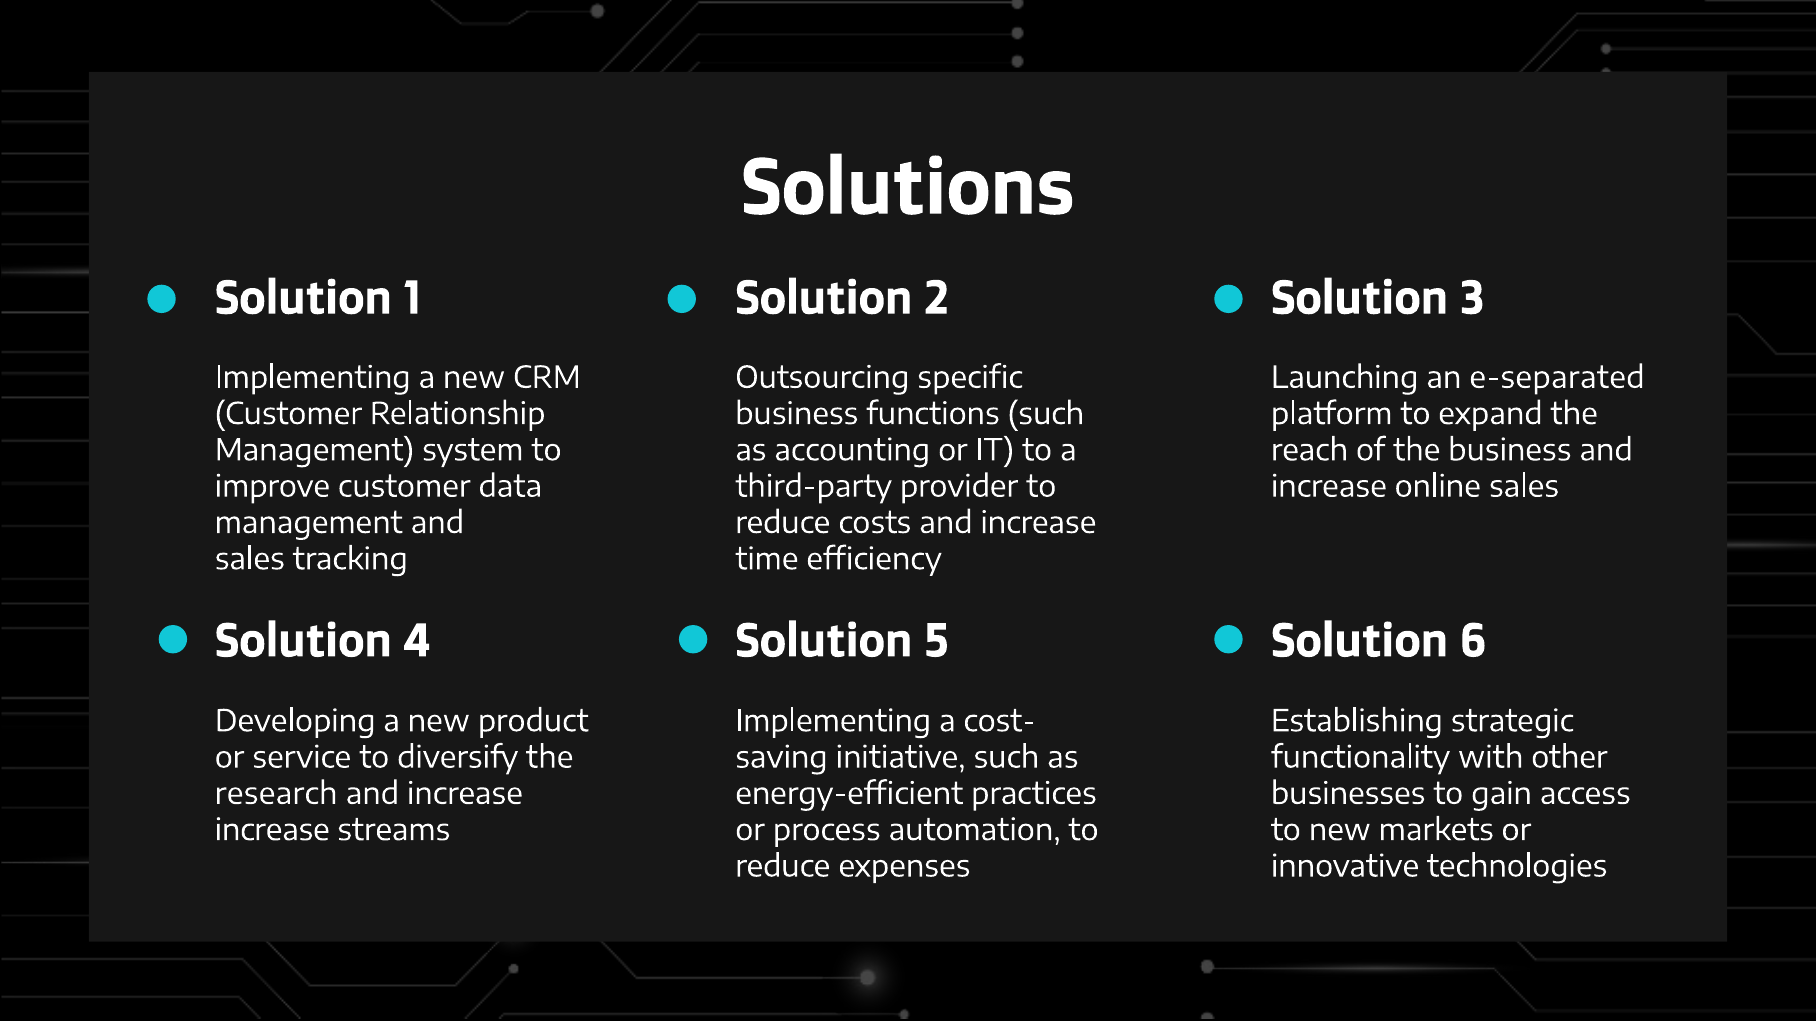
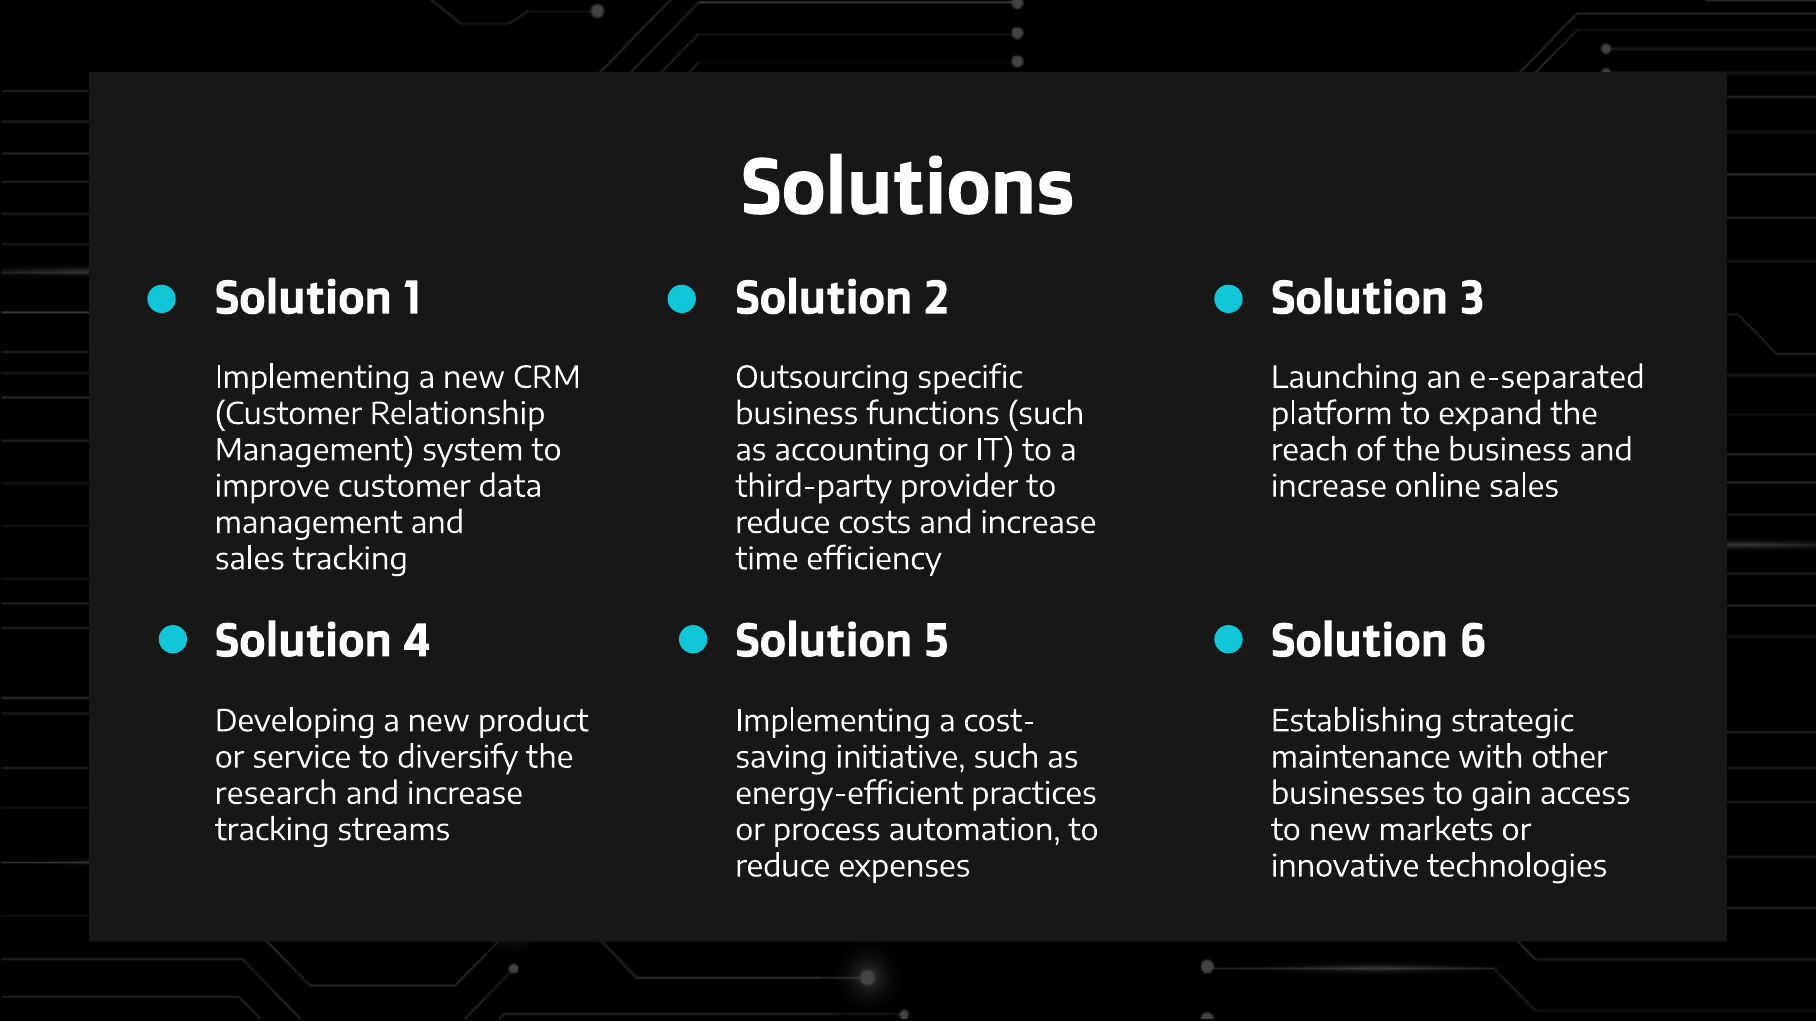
functionality: functionality -> maintenance
increase at (272, 831): increase -> tracking
